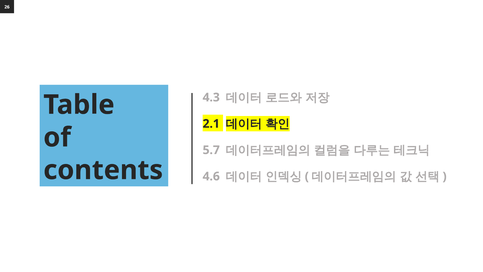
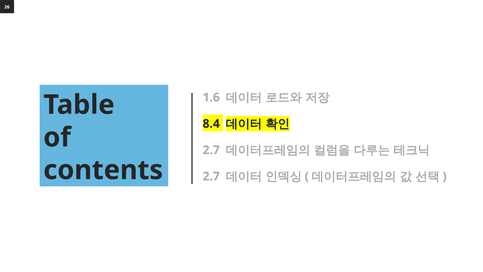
4.3: 4.3 -> 1.6
2.1: 2.1 -> 8.4
5.7 at (211, 150): 5.7 -> 2.7
4.6 at (211, 176): 4.6 -> 2.7
